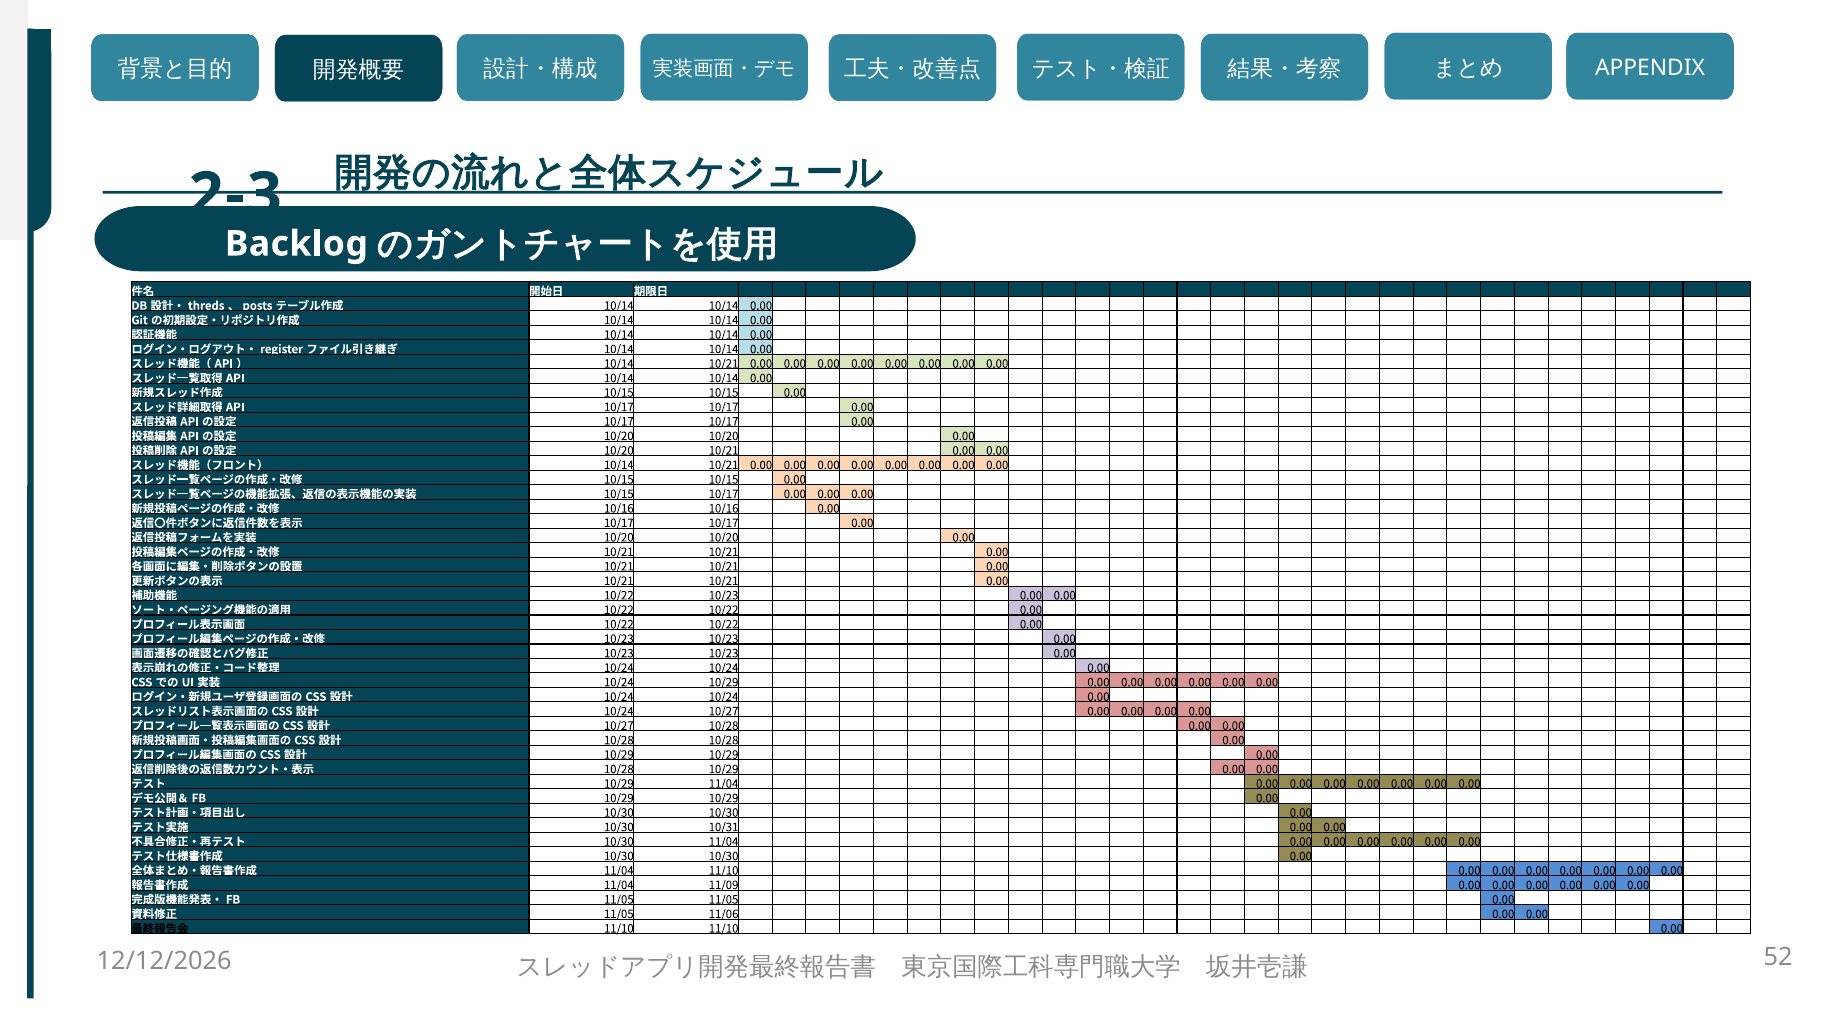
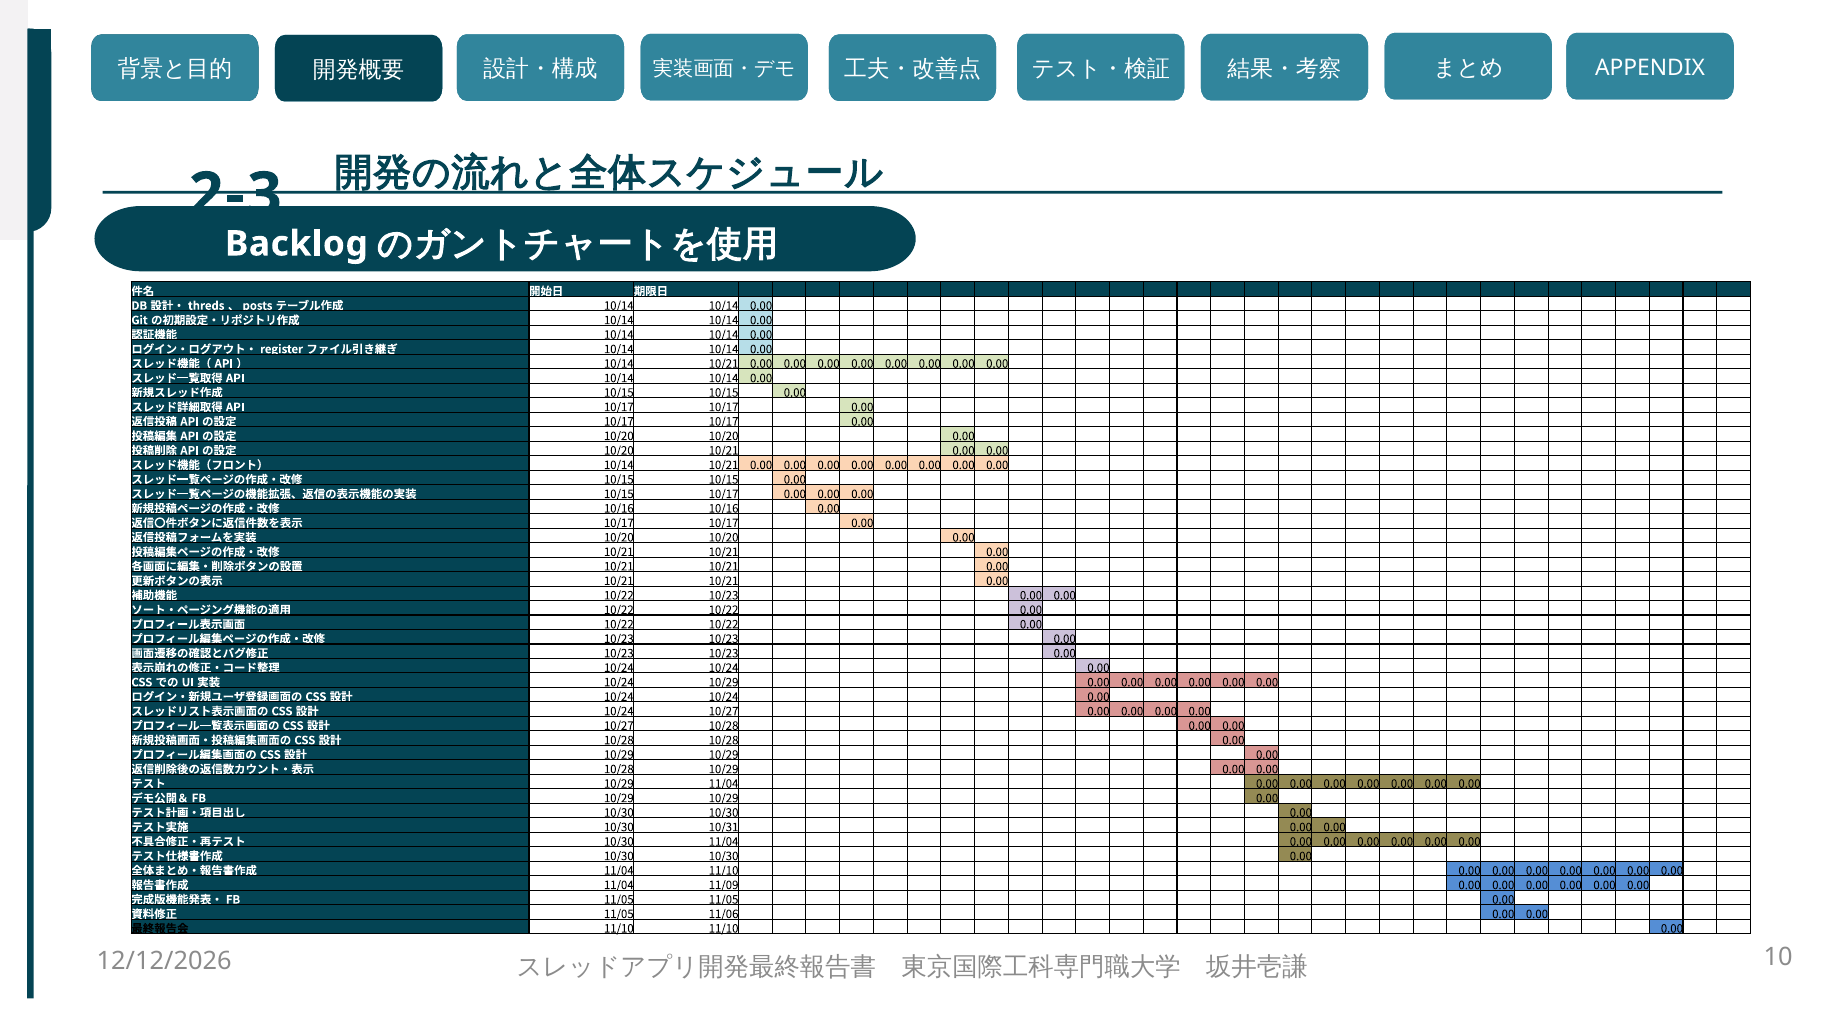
52: 52 -> 10
